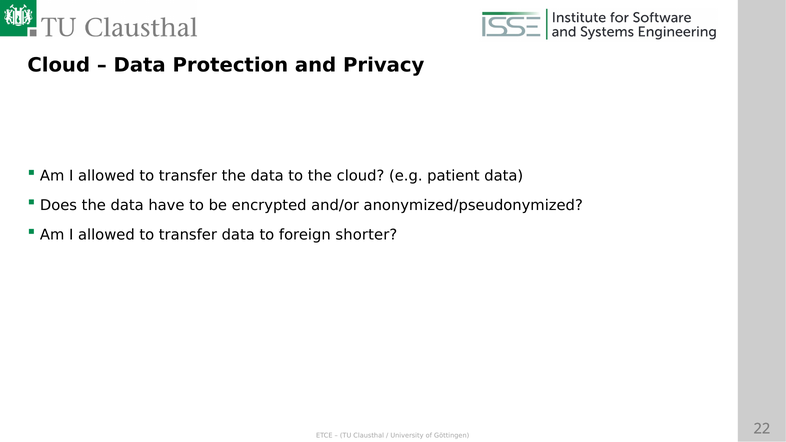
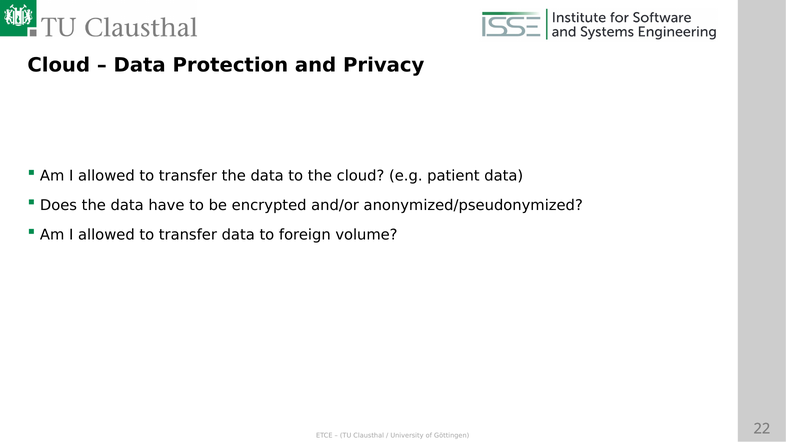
shorter: shorter -> volume
